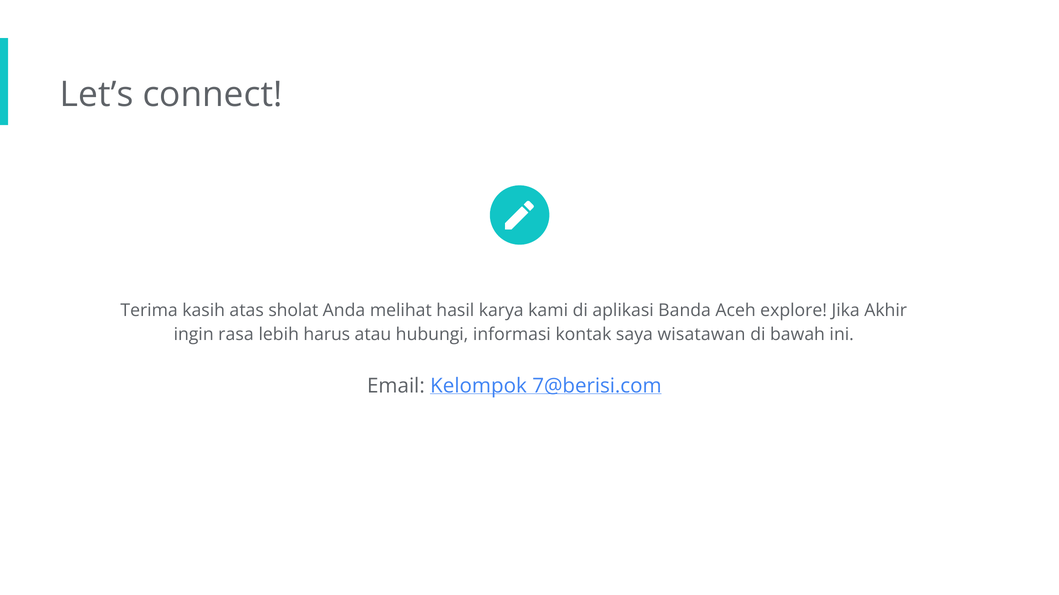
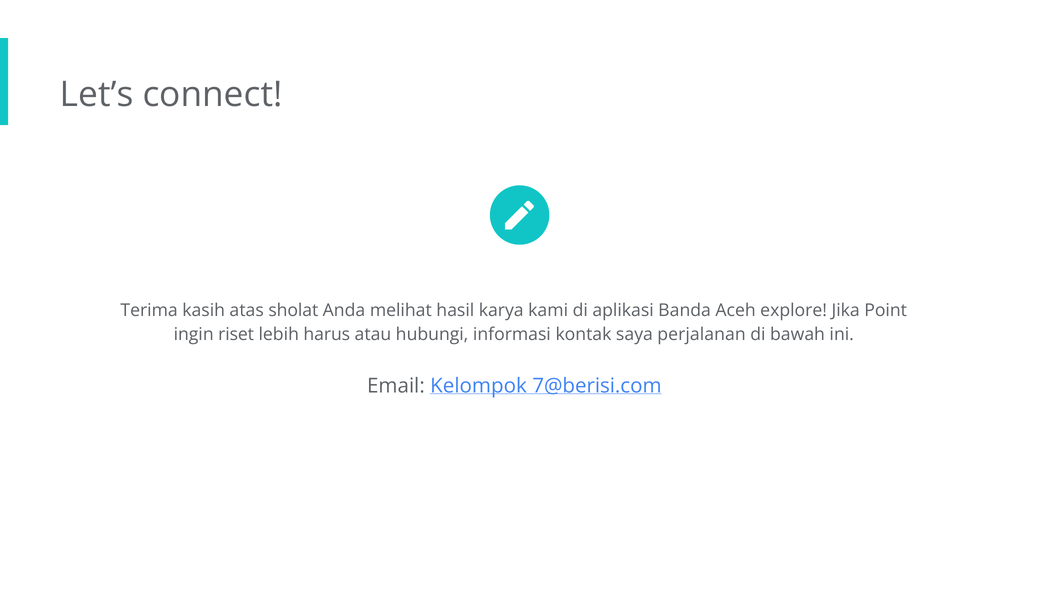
Akhir: Akhir -> Point
rasa: rasa -> riset
wisatawan: wisatawan -> perjalanan
